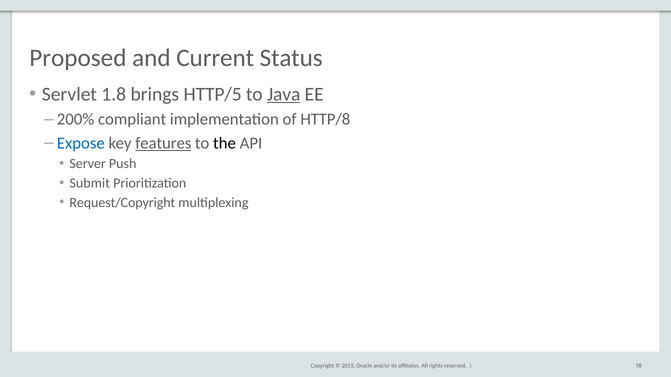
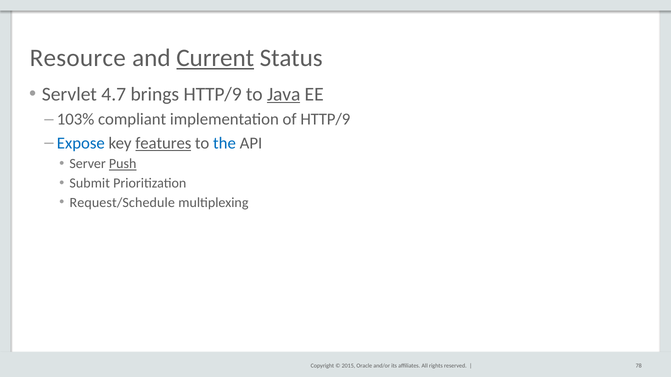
Proposed: Proposed -> Resource
Current underline: none -> present
1.8: 1.8 -> 4.7
brings HTTP/5: HTTP/5 -> HTTP/9
200%: 200% -> 103%
of HTTP/8: HTTP/8 -> HTTP/9
the colour: black -> blue
Push underline: none -> present
Request/Copyright: Request/Copyright -> Request/Schedule
